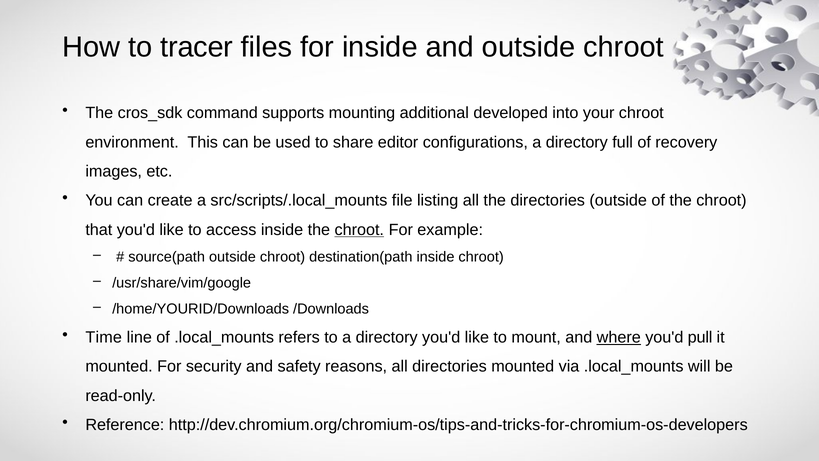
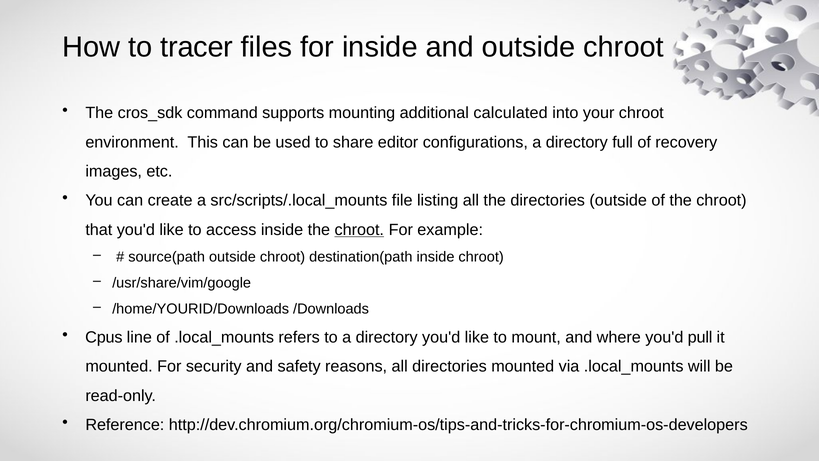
developed: developed -> calculated
Time: Time -> Cpus
where underline: present -> none
